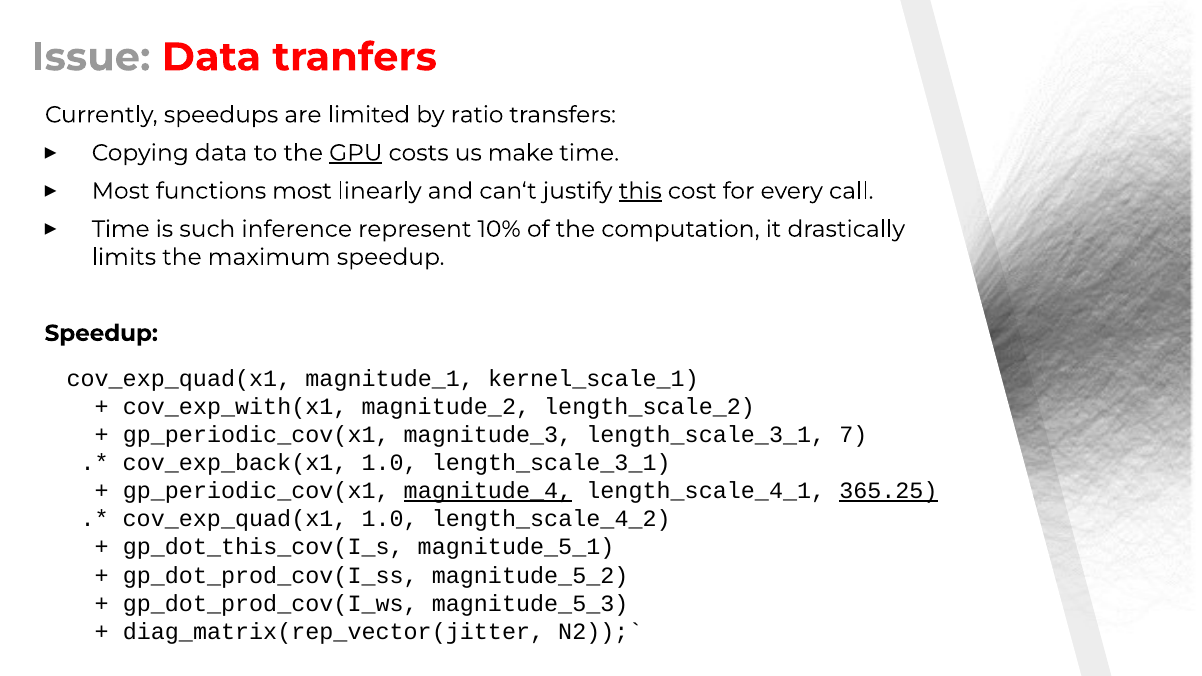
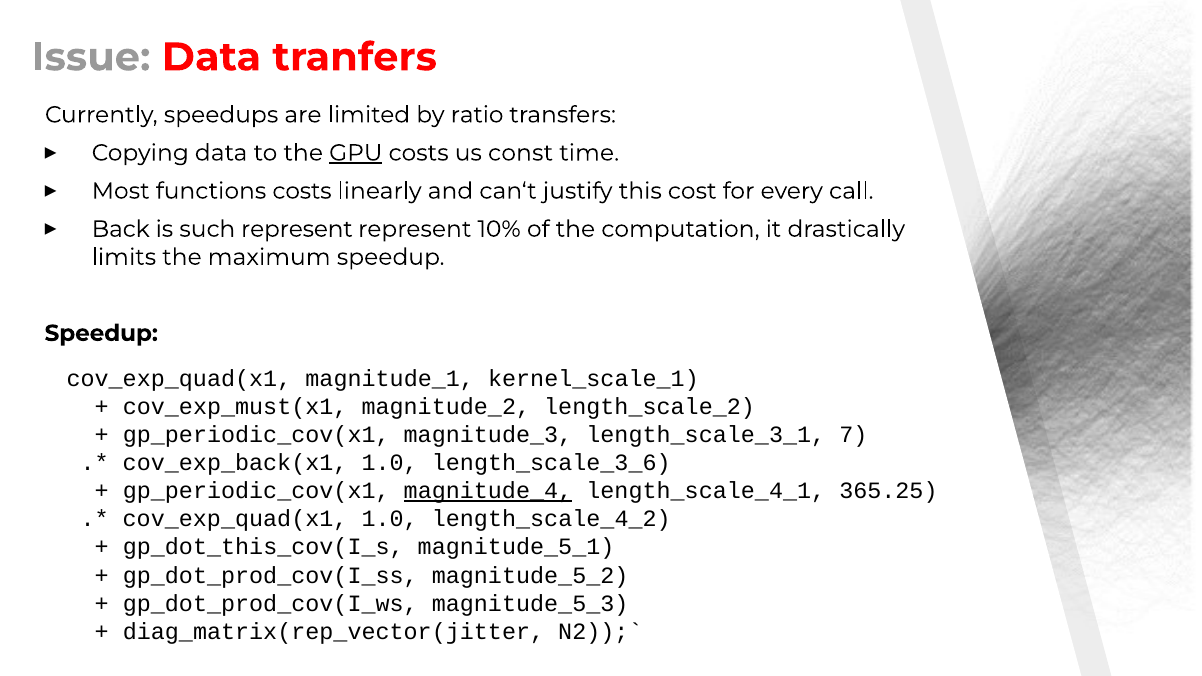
make: make -> const
functions most: most -> costs
this underline: present -> none
Time at (121, 229): Time -> Back
such inference: inference -> represent
cov_exp_with(x1: cov_exp_with(x1 -> cov_exp_must(x1
1.0 length_scale_3_1: length_scale_3_1 -> length_scale_3_6
365.25 underline: present -> none
